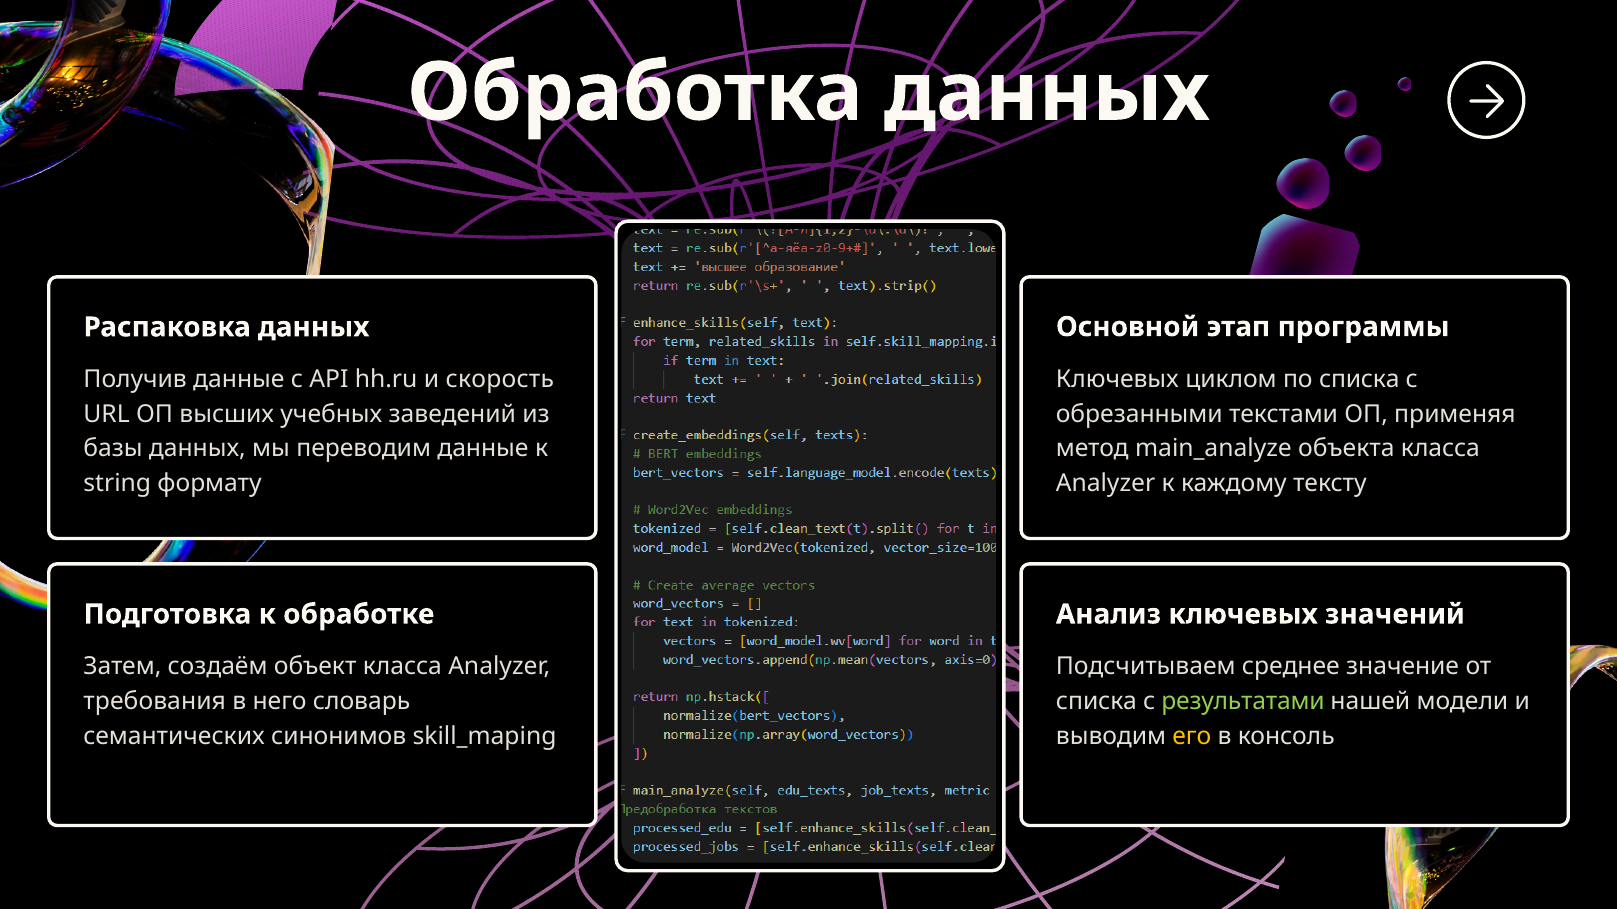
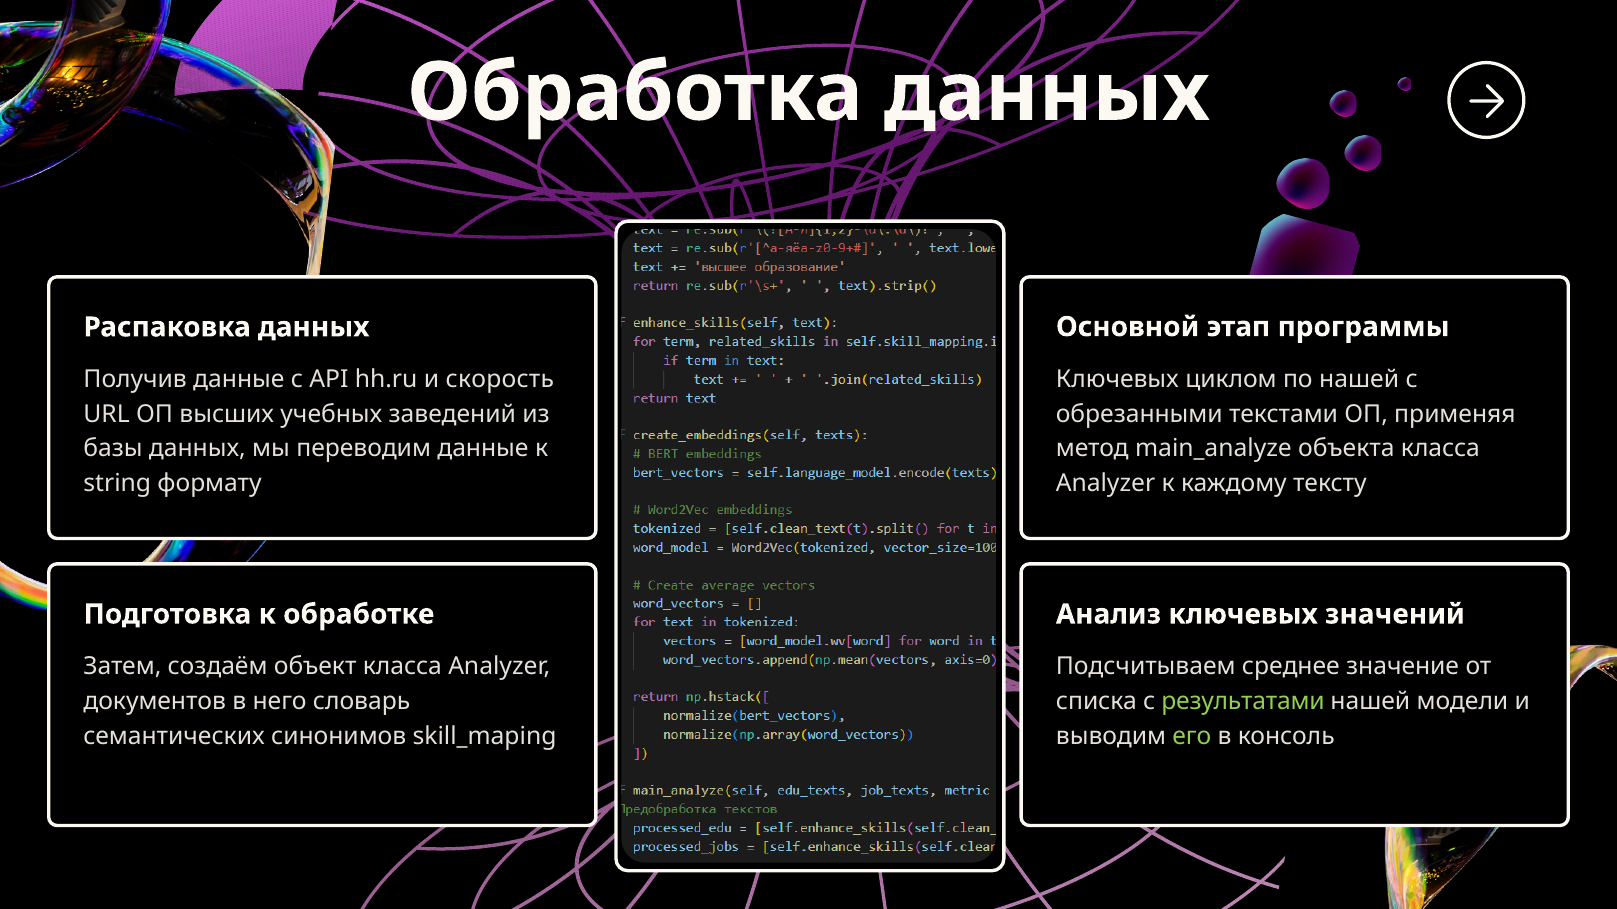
по списка: списка -> нашей
требования: требования -> документов
его colour: yellow -> light green
